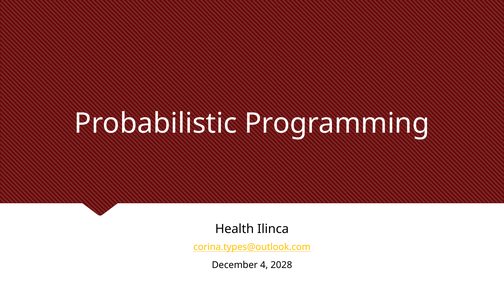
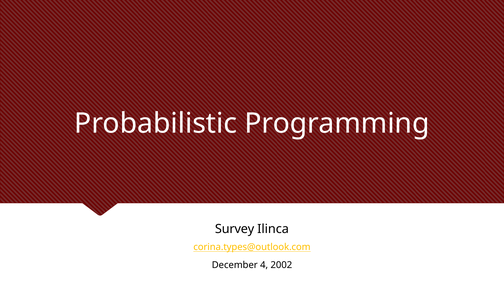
Health: Health -> Survey
2028: 2028 -> 2002
